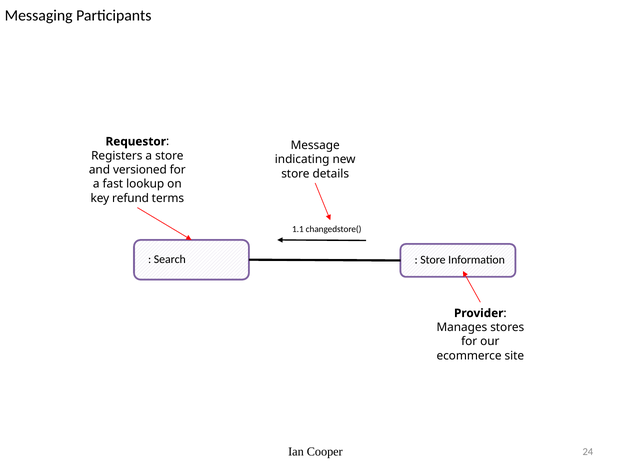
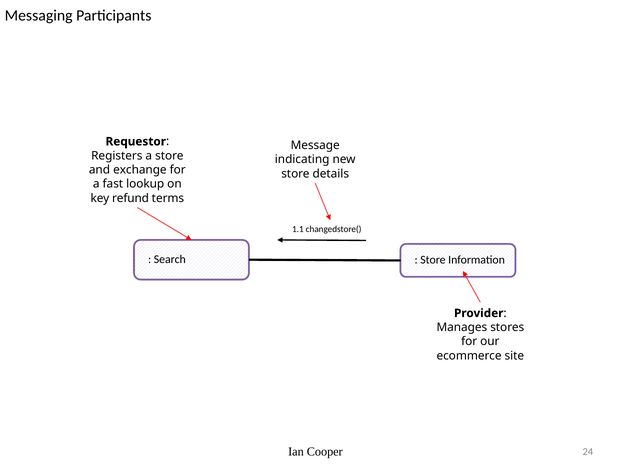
versioned: versioned -> exchange
